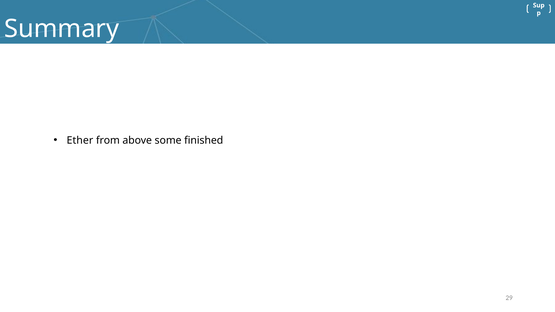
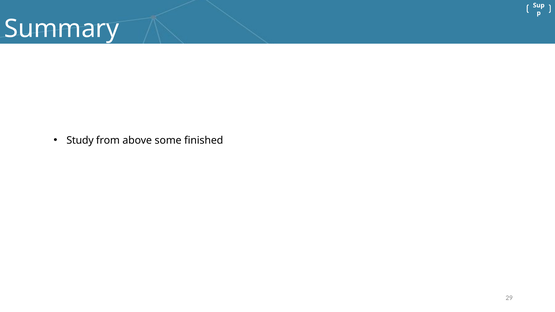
Ether: Ether -> Study
